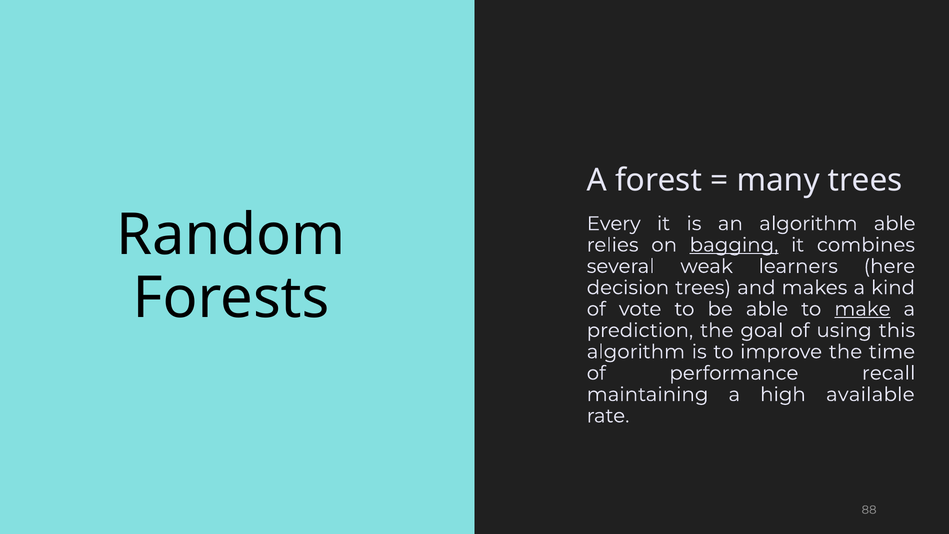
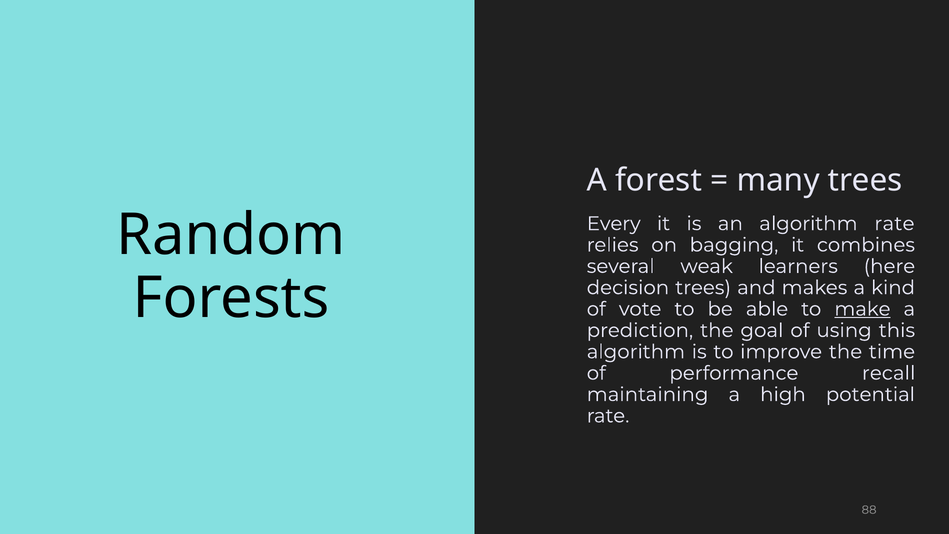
algorithm able: able -> rate
bagging underline: present -> none
available: available -> potential
